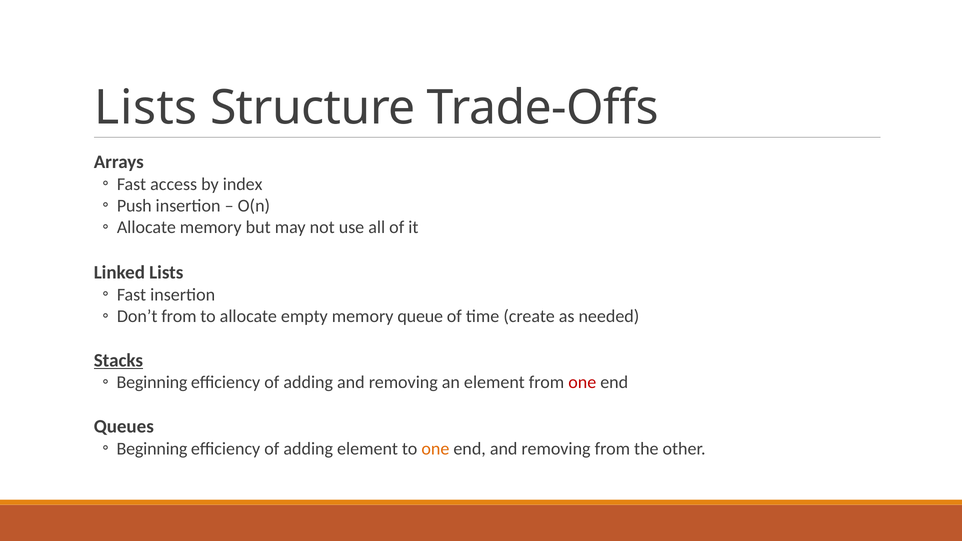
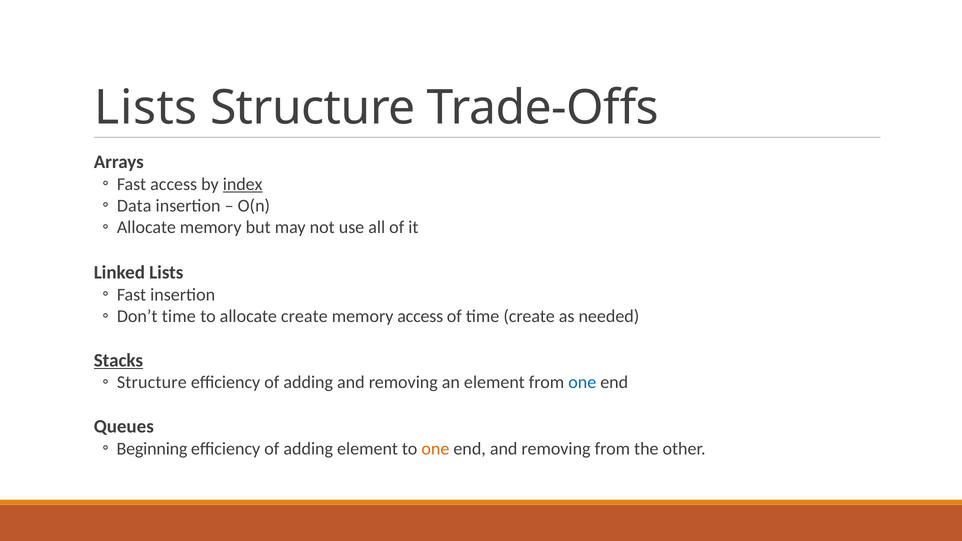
index underline: none -> present
Push: Push -> Data
Don’t from: from -> time
allocate empty: empty -> create
memory queue: queue -> access
Beginning at (152, 383): Beginning -> Structure
one at (582, 383) colour: red -> blue
